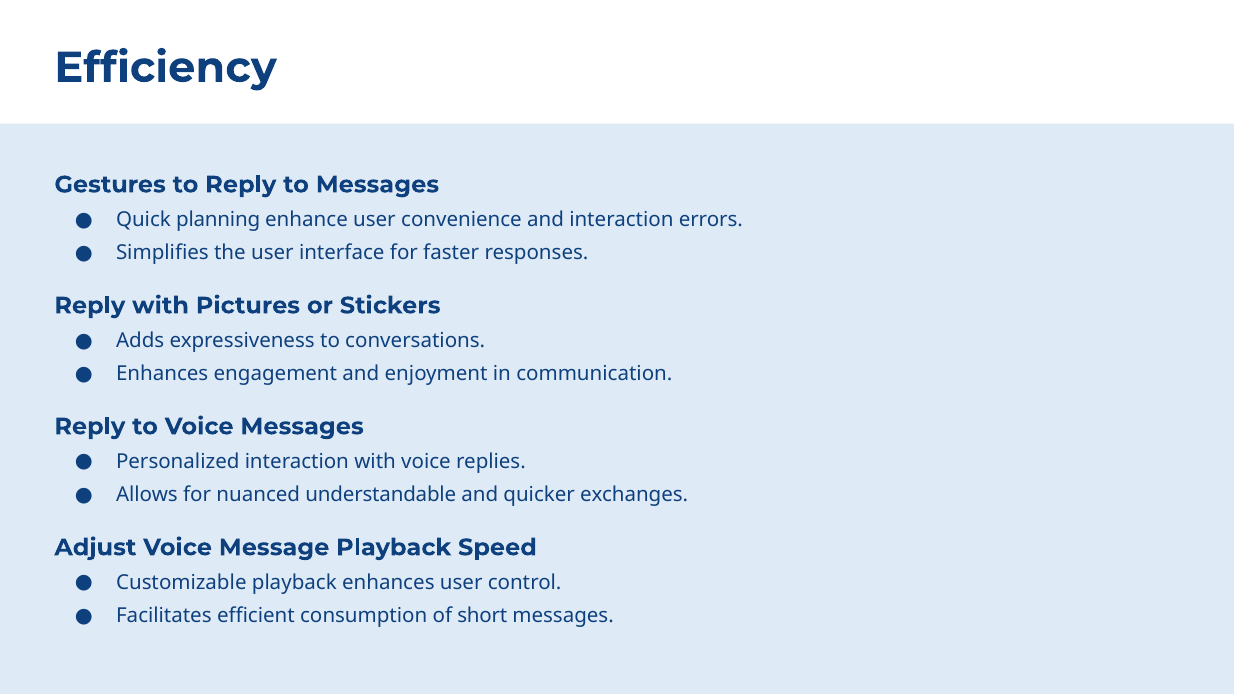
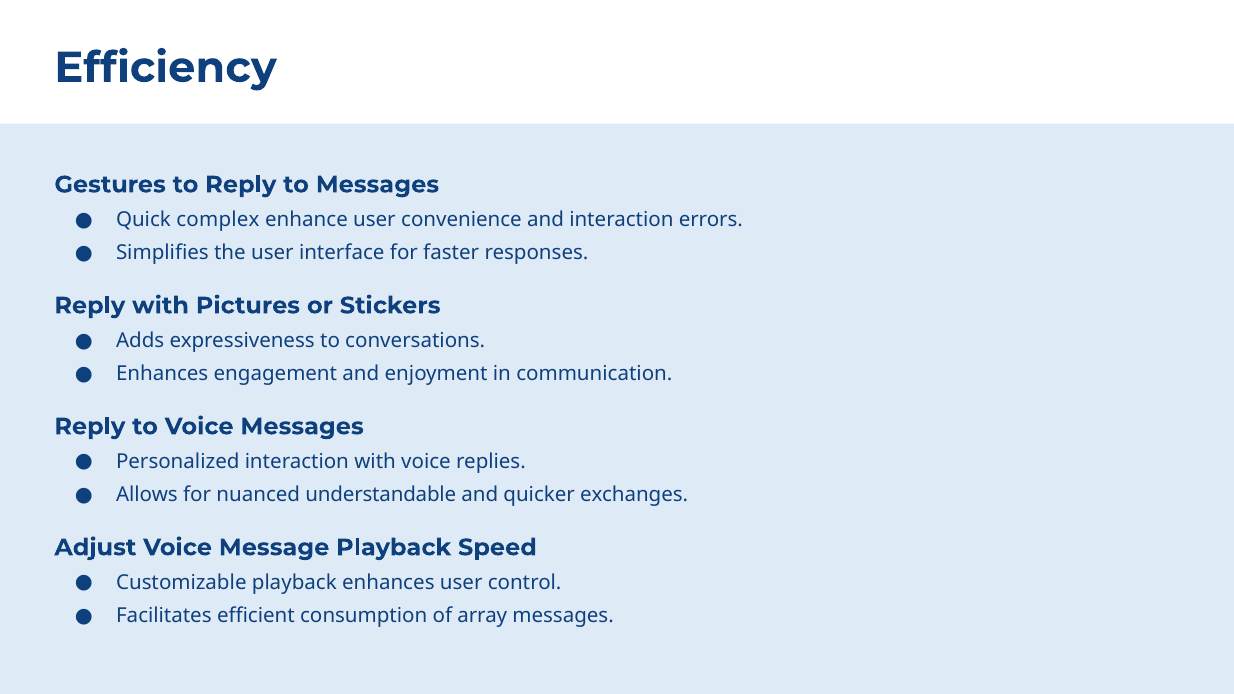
planning: planning -> complex
short: short -> array
